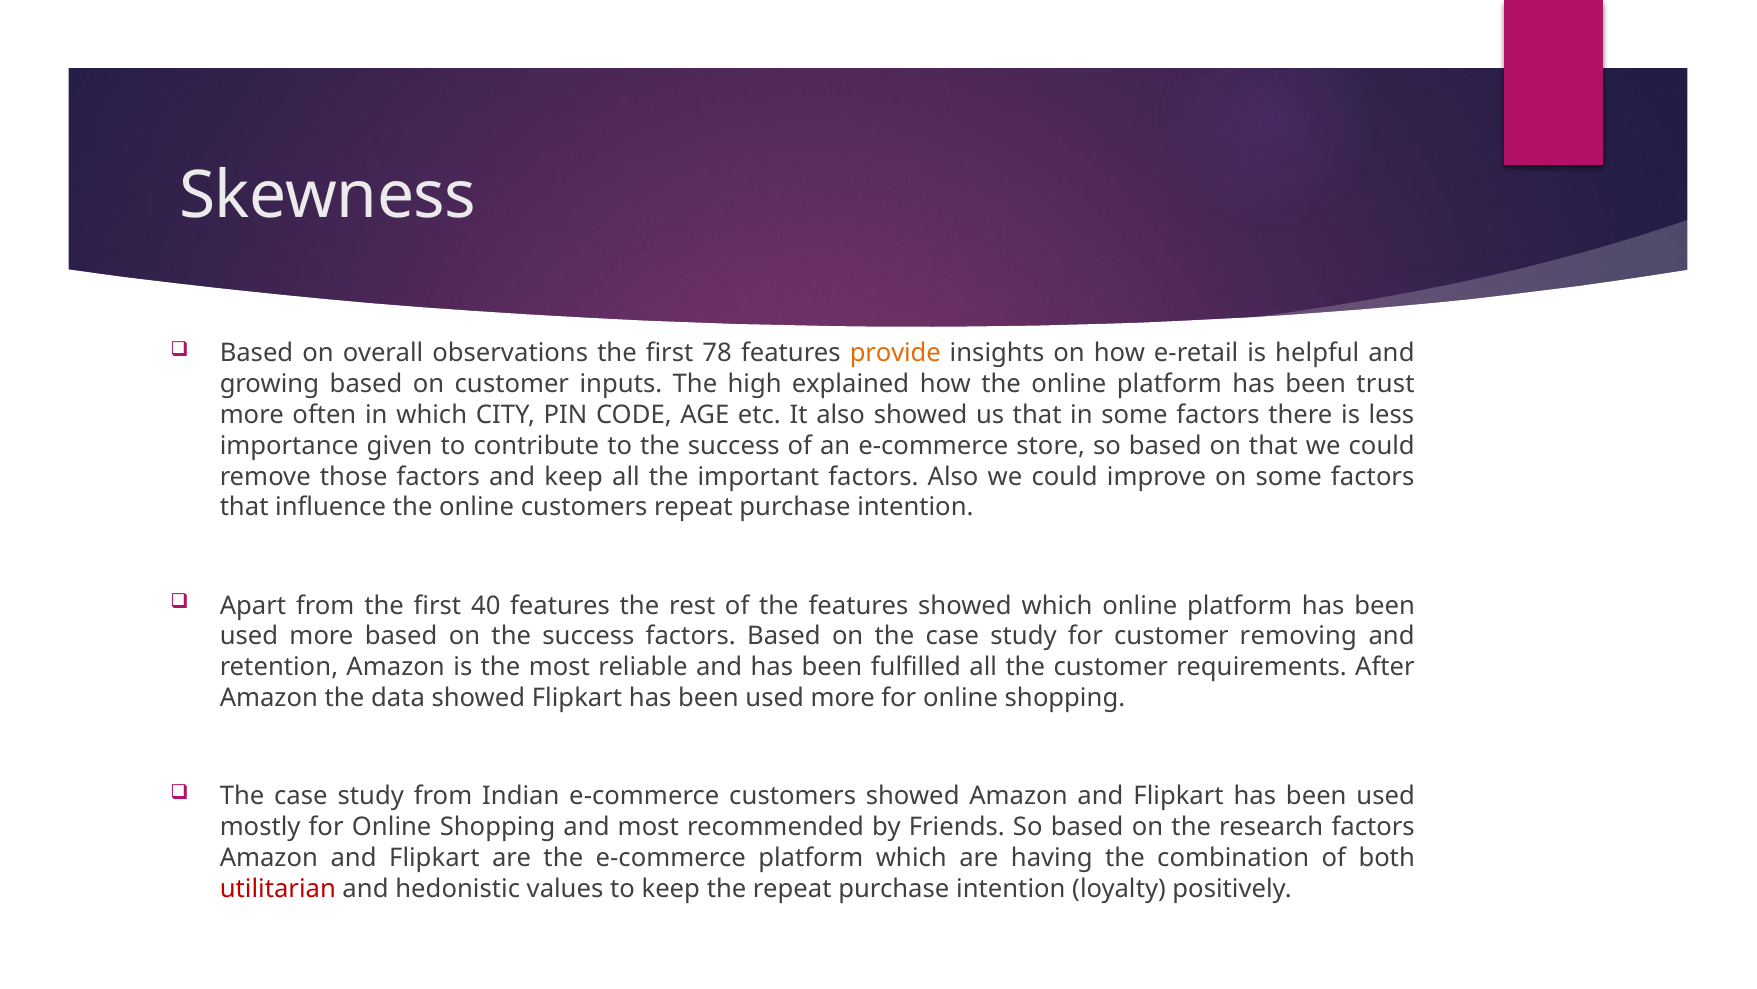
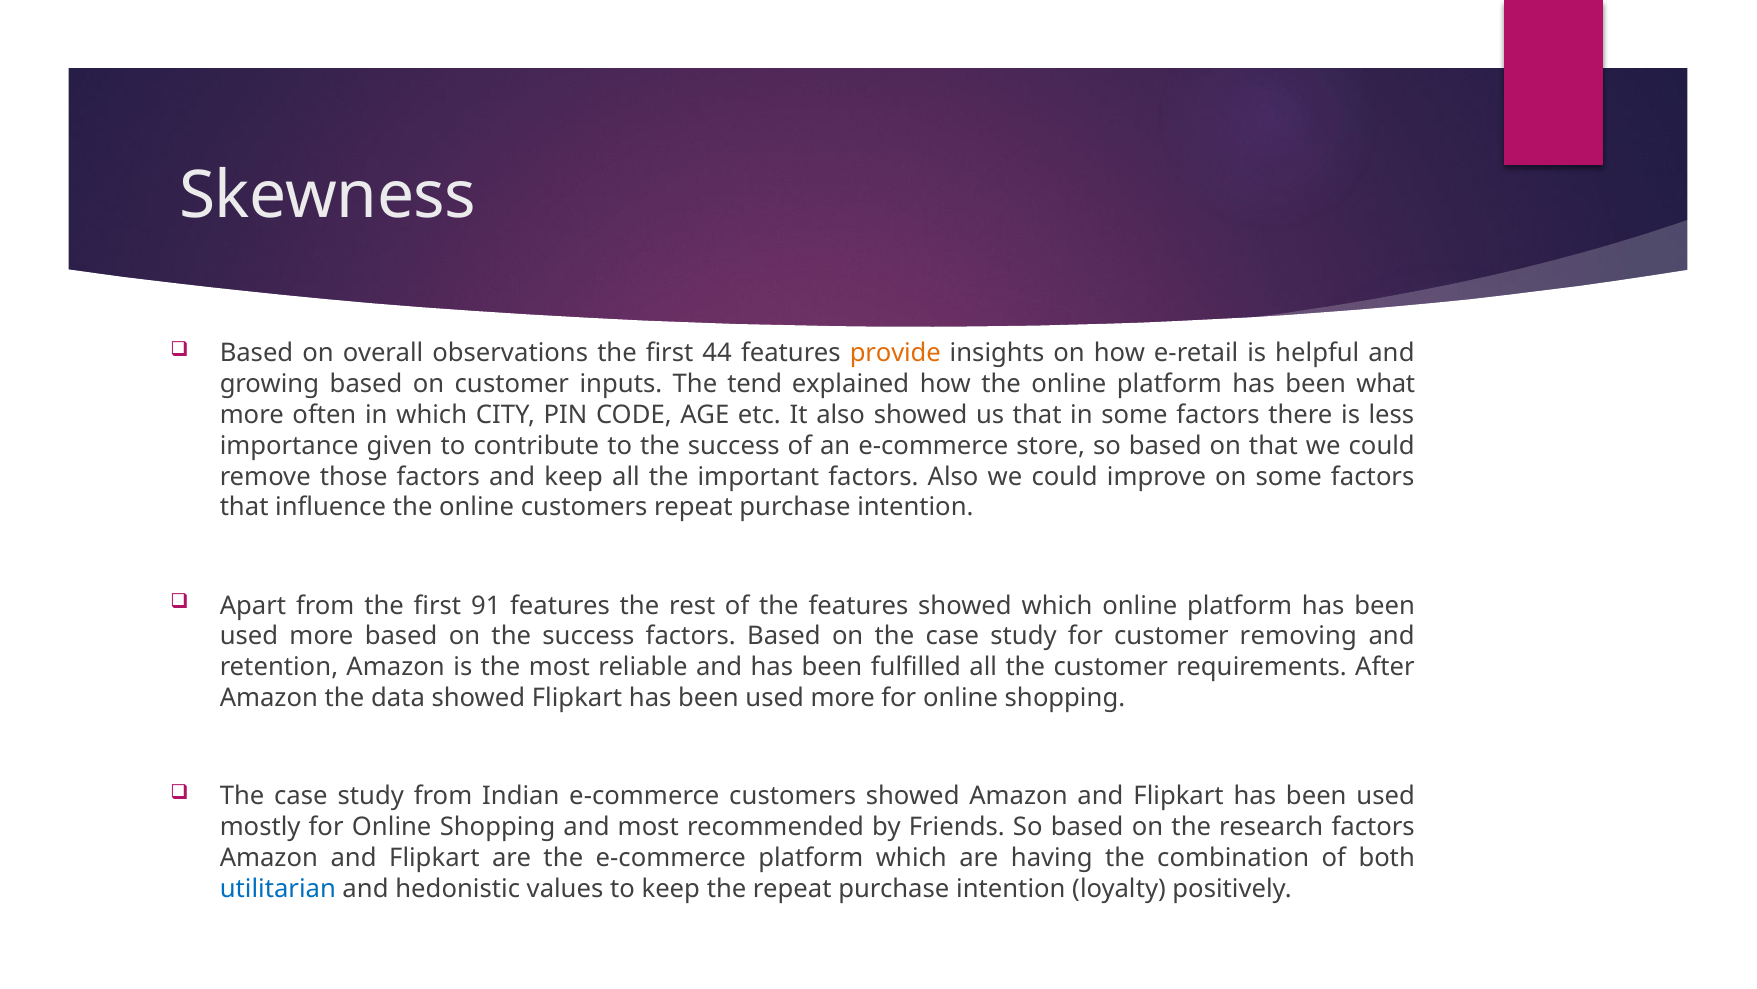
78: 78 -> 44
high: high -> tend
trust: trust -> what
40: 40 -> 91
utilitarian colour: red -> blue
